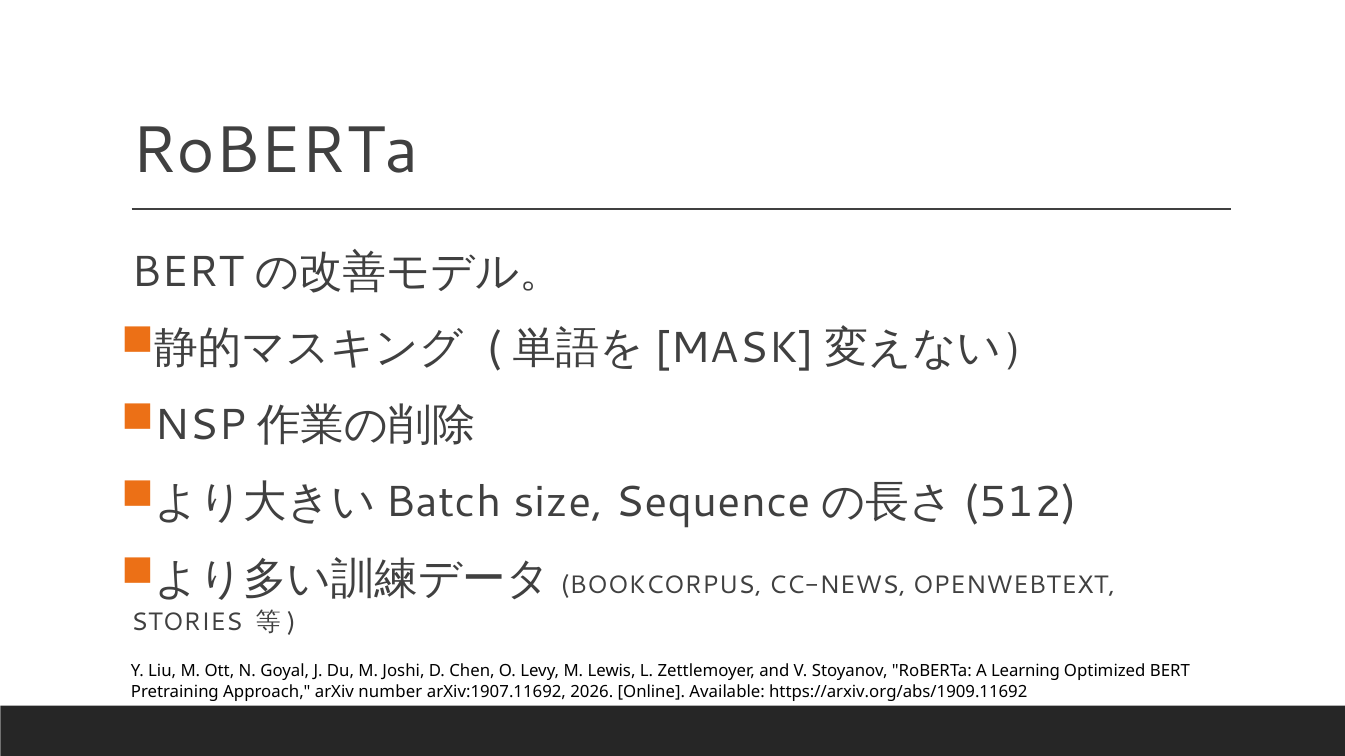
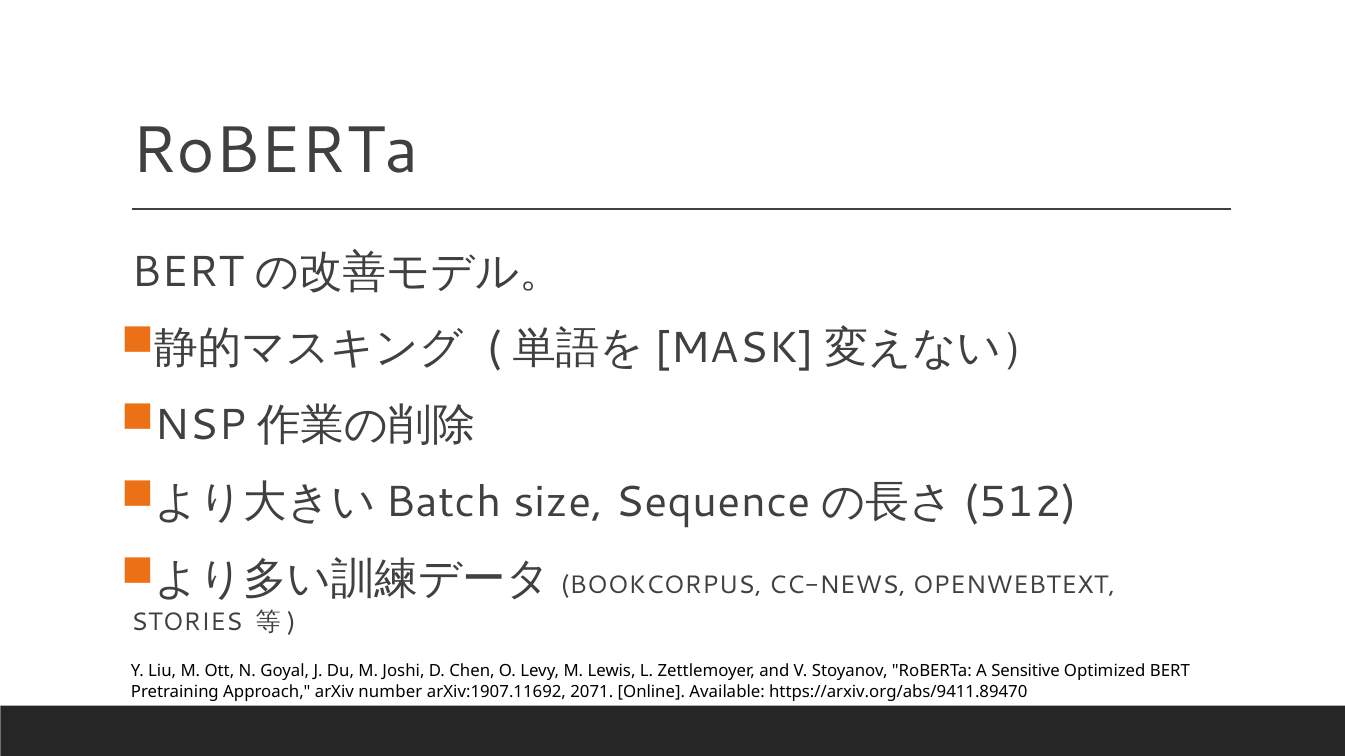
Learning: Learning -> Sensitive
2026: 2026 -> 2071
https://arxiv.org/abs/1909.11692: https://arxiv.org/abs/1909.11692 -> https://arxiv.org/abs/9411.89470
